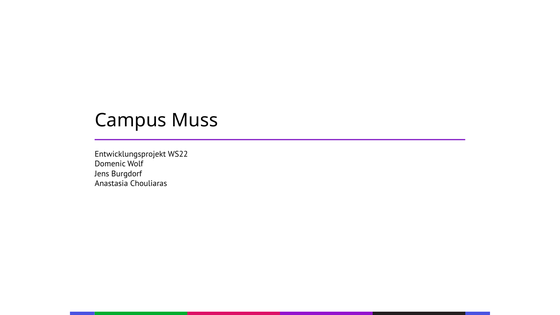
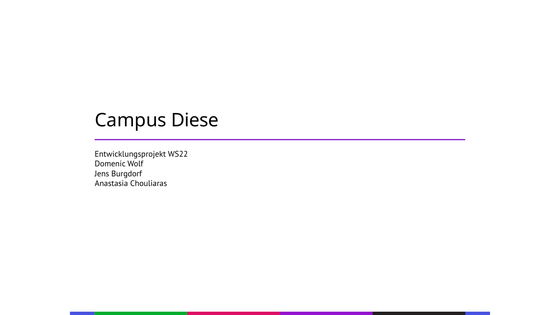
Muss: Muss -> Diese
